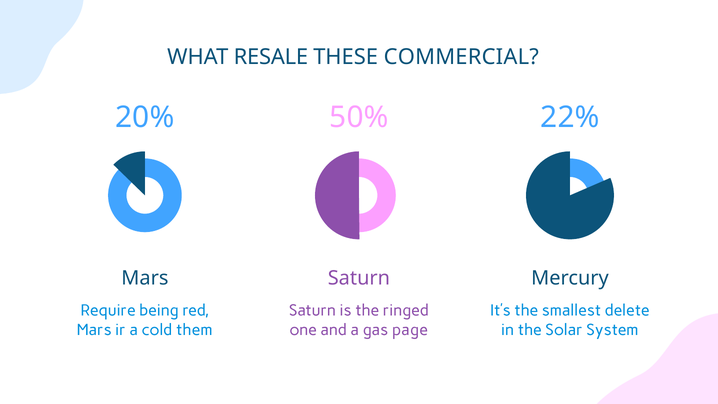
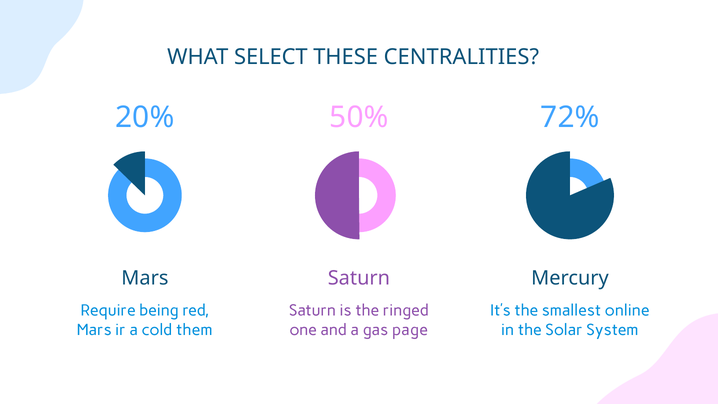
RESALE: RESALE -> SELECT
COMMERCIAL: COMMERCIAL -> CENTRALITIES
22%: 22% -> 72%
delete: delete -> online
